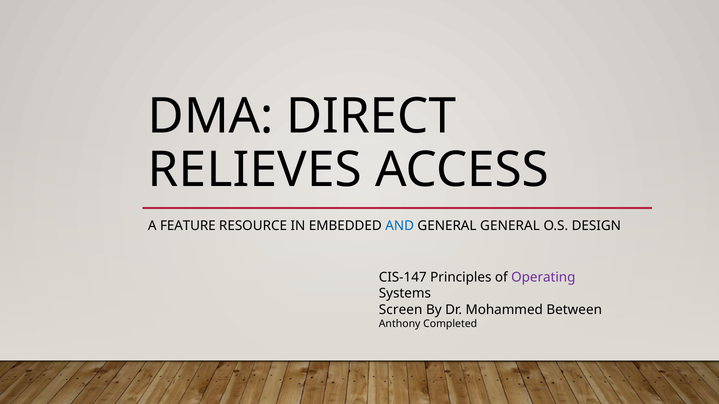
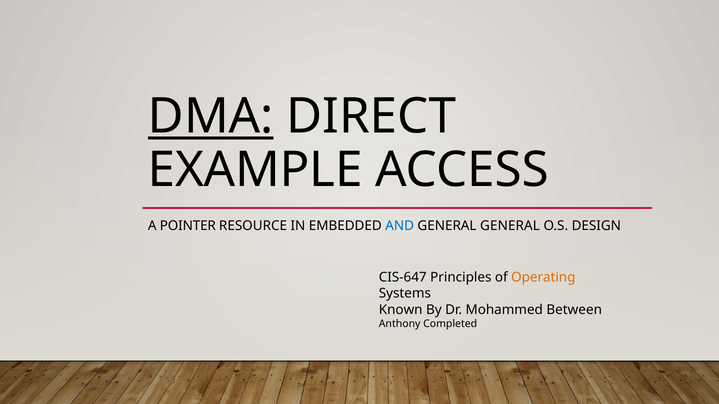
DMA underline: none -> present
RELIEVES: RELIEVES -> EXAMPLE
FEATURE: FEATURE -> POINTER
CIS-147: CIS-147 -> CIS-647
Operating colour: purple -> orange
Screen: Screen -> Known
